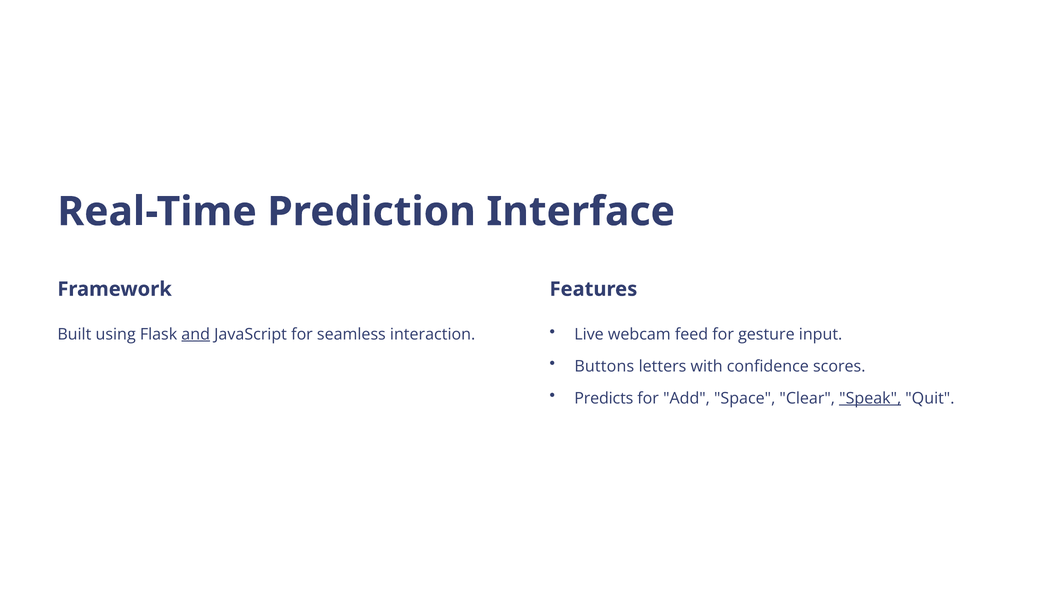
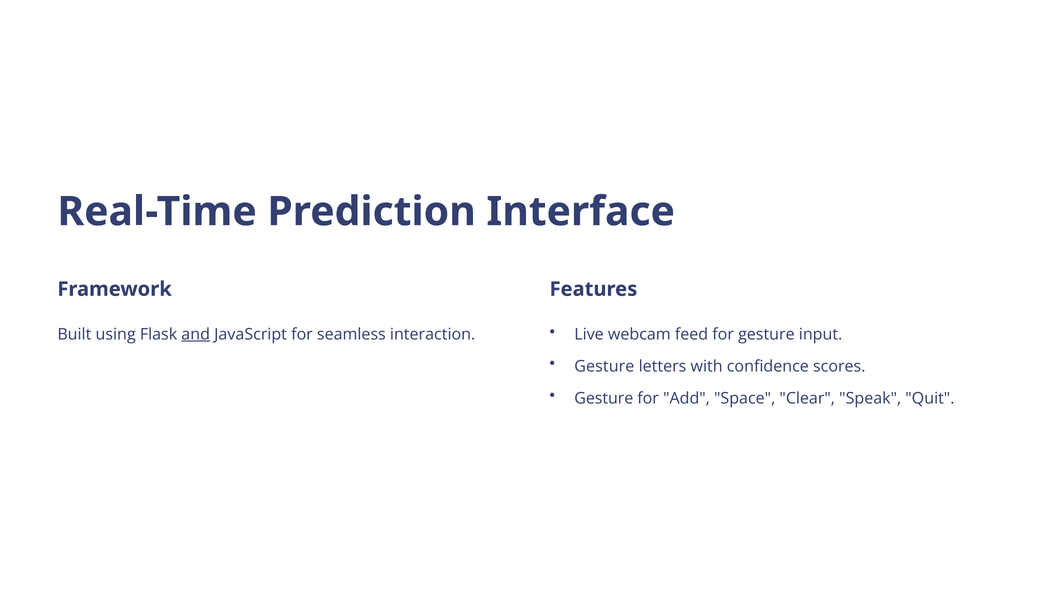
Buttons at (604, 366): Buttons -> Gesture
Predicts at (604, 398): Predicts -> Gesture
Speak underline: present -> none
